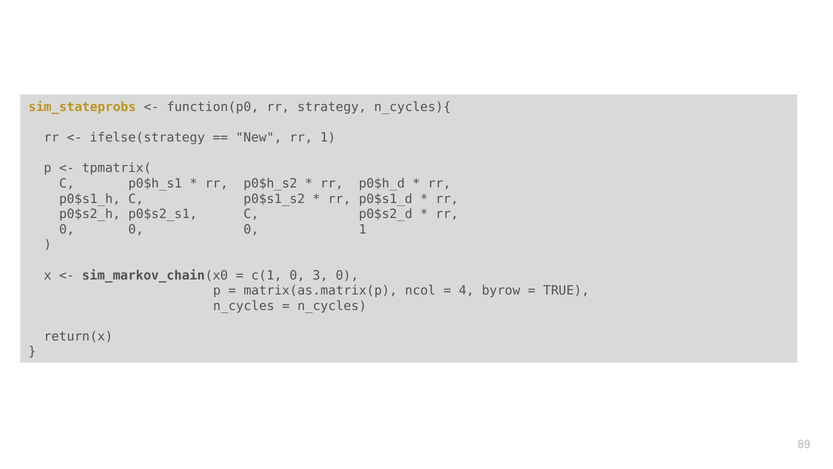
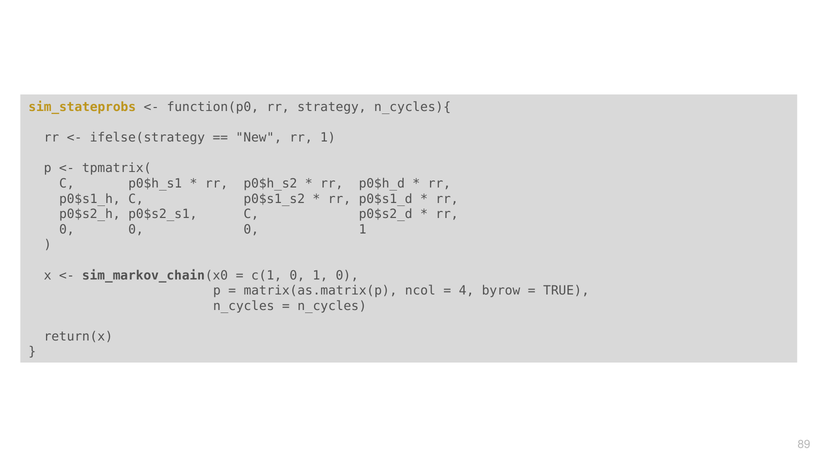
c(1 0 3: 3 -> 1
